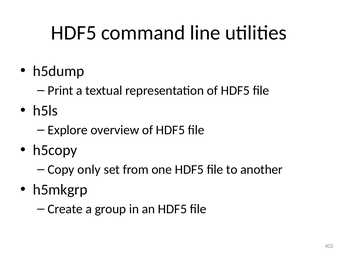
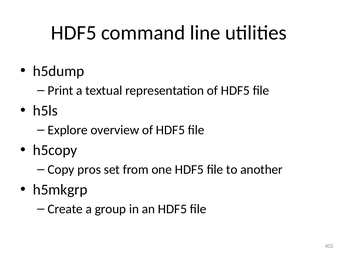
only: only -> pros
